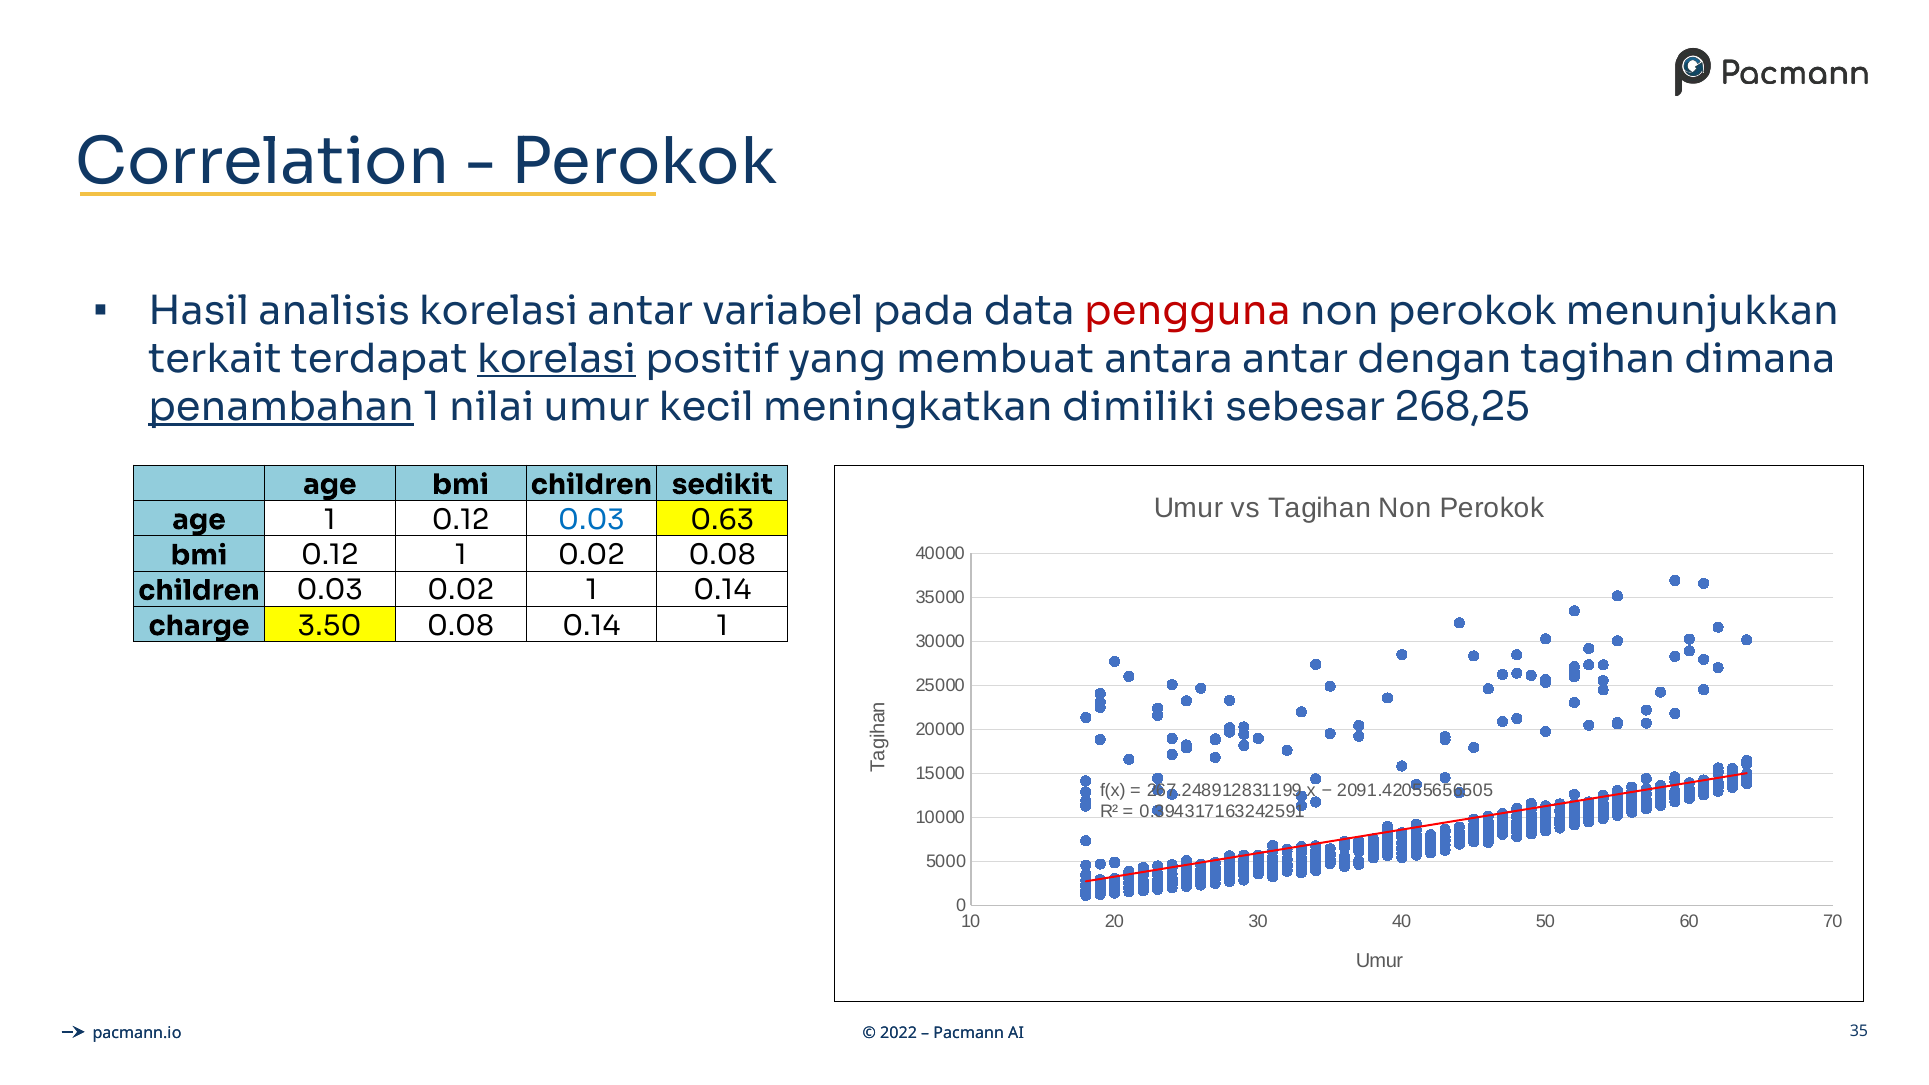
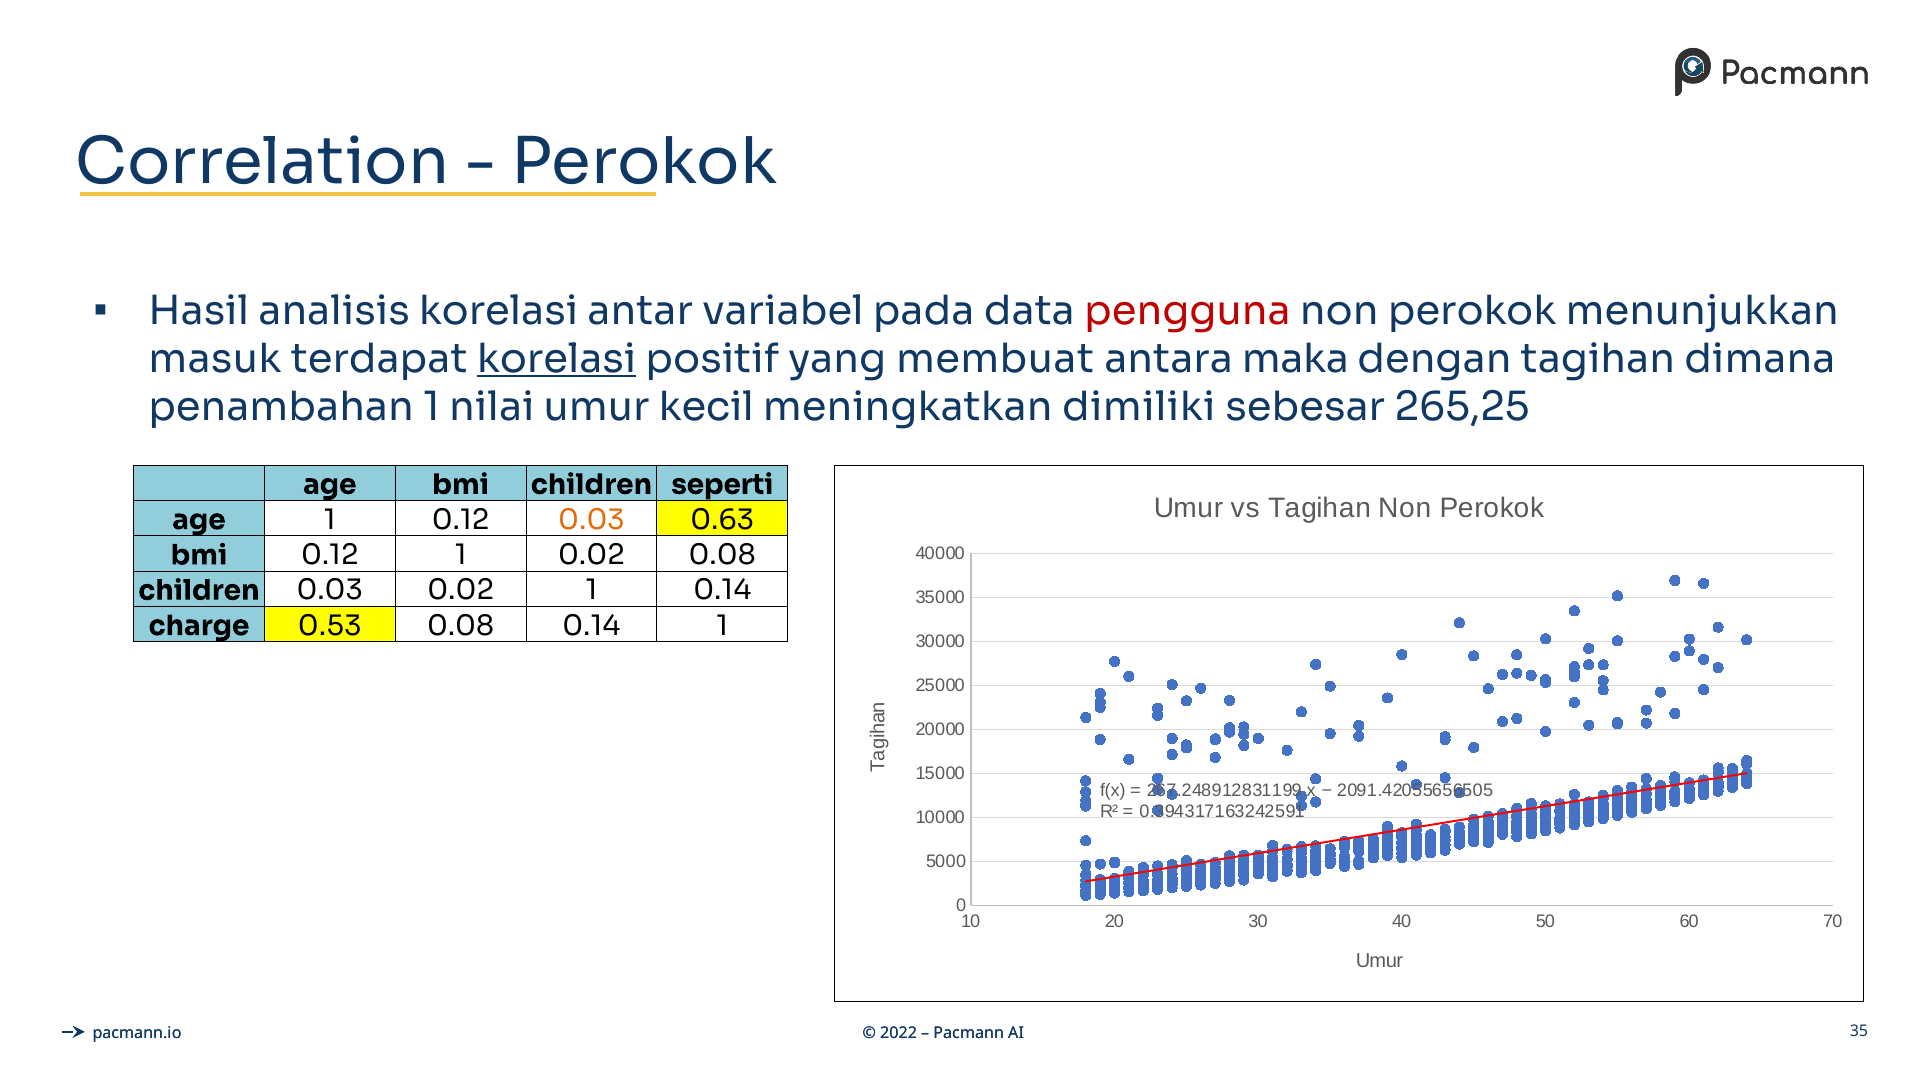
terkait: terkait -> masuk
antara antar: antar -> maka
penambahan underline: present -> none
268,25: 268,25 -> 265,25
sedikit: sedikit -> seperti
0.03 at (591, 520) colour: blue -> orange
3.50: 3.50 -> 0.53
